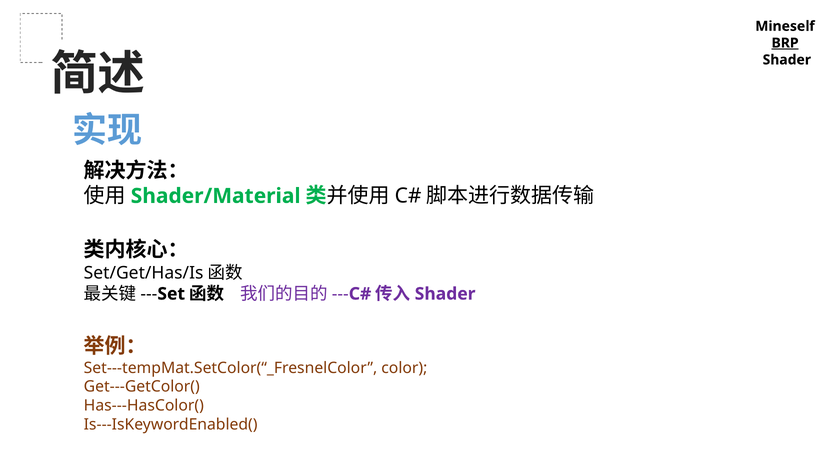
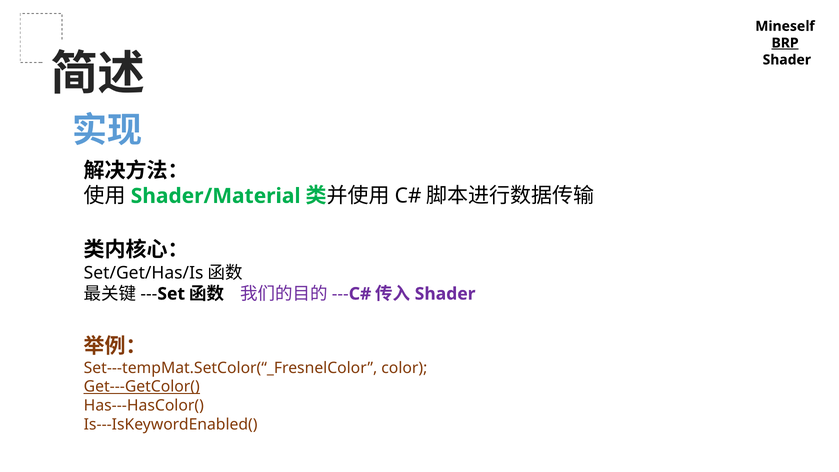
Get---GetColor( underline: none -> present
